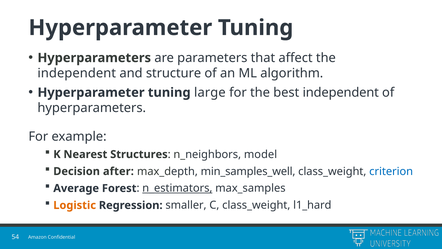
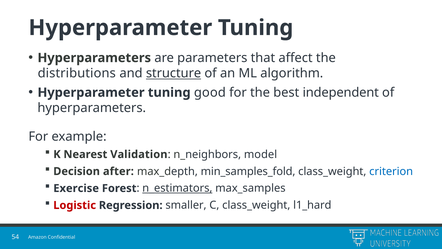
independent at (77, 73): independent -> distributions
structure underline: none -> present
large: large -> good
Structures: Structures -> Validation
min_samples_well: min_samples_well -> min_samples_fold
Average: Average -> Exercise
Logistic colour: orange -> red
